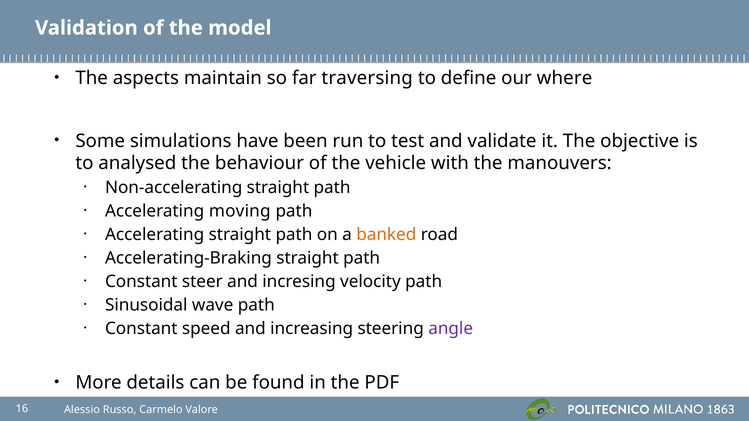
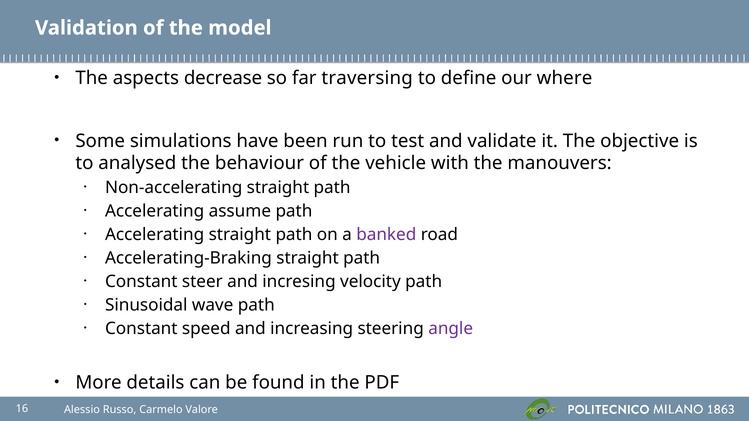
maintain: maintain -> decrease
moving: moving -> assume
banked colour: orange -> purple
